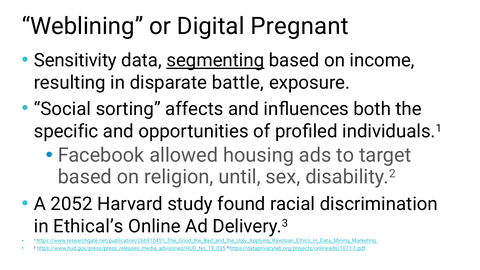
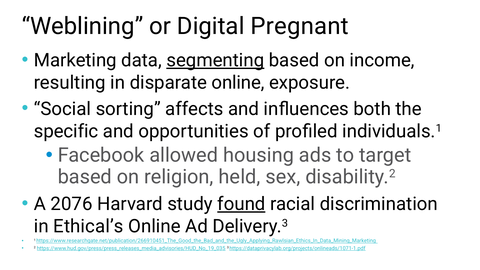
Sensitivity: Sensitivity -> Marketing
disparate battle: battle -> online
until: until -> held
2052: 2052 -> 2076
found underline: none -> present
